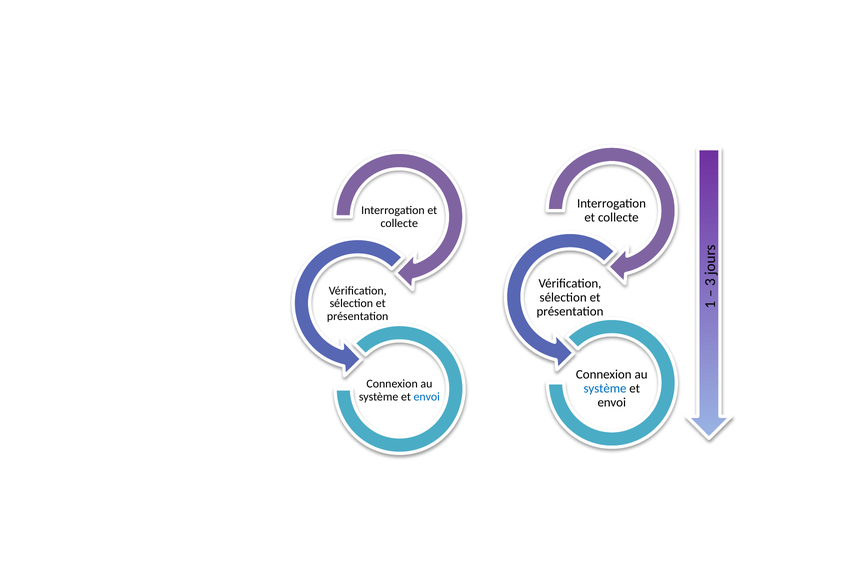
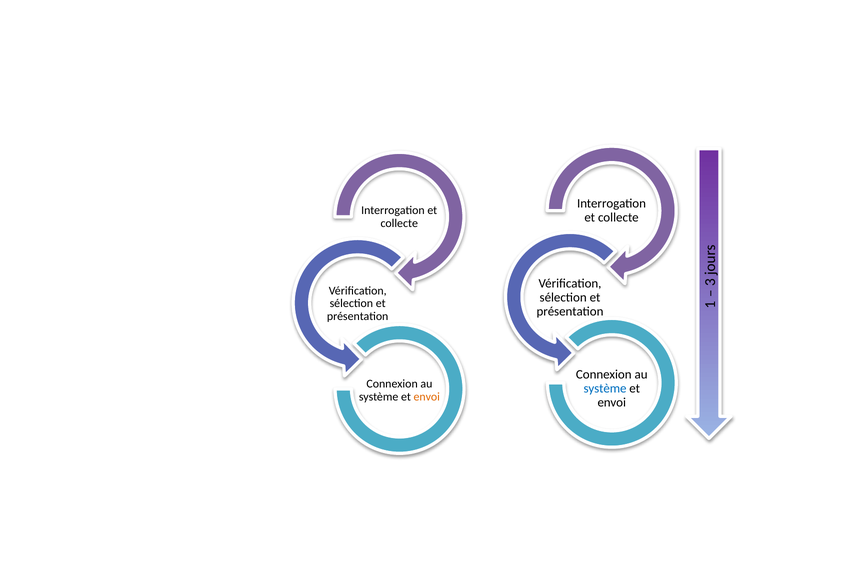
envoi at (427, 397) colour: blue -> orange
